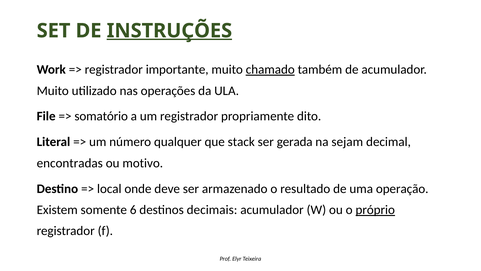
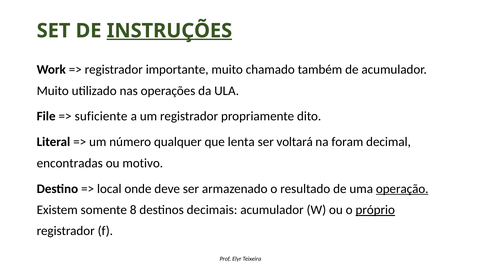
chamado underline: present -> none
somatório: somatório -> suficiente
stack: stack -> lenta
gerada: gerada -> voltará
sejam: sejam -> foram
operação underline: none -> present
6: 6 -> 8
